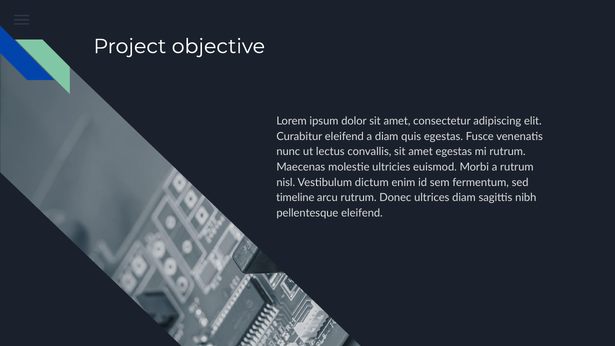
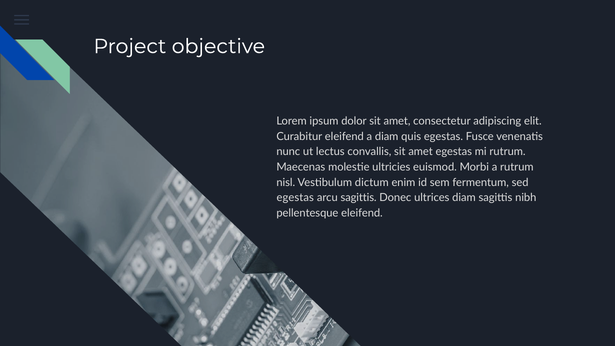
timeline at (295, 198): timeline -> egestas
arcu rutrum: rutrum -> sagittis
